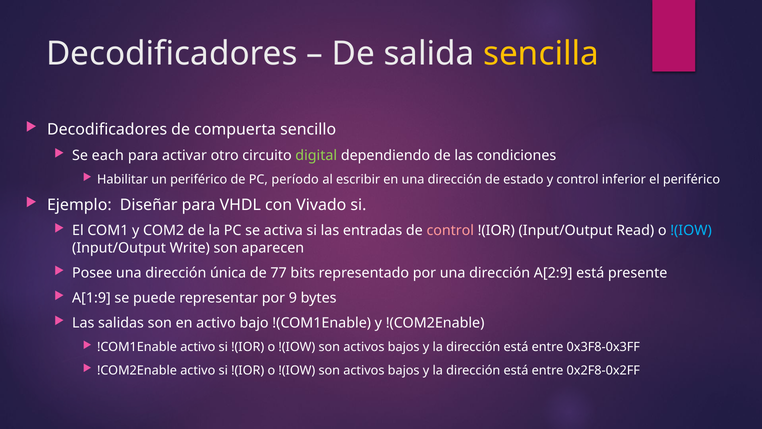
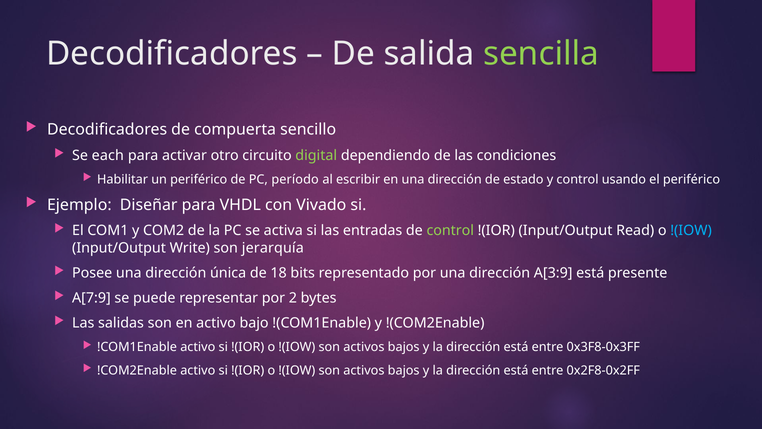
sencilla colour: yellow -> light green
inferior: inferior -> usando
control at (450, 231) colour: pink -> light green
aparecen: aparecen -> jerarquía
77: 77 -> 18
A[2:9: A[2:9 -> A[3:9
A[1:9: A[1:9 -> A[7:9
9: 9 -> 2
